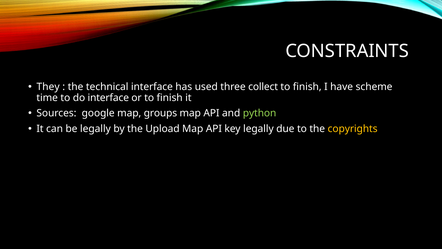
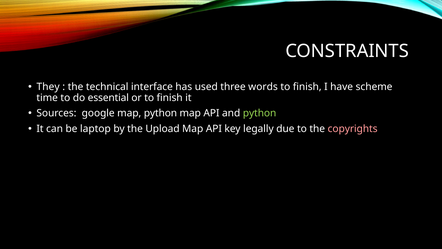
collect: collect -> words
do interface: interface -> essential
map groups: groups -> python
be legally: legally -> laptop
copyrights colour: yellow -> pink
